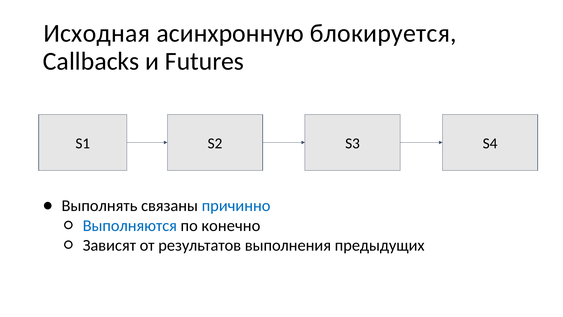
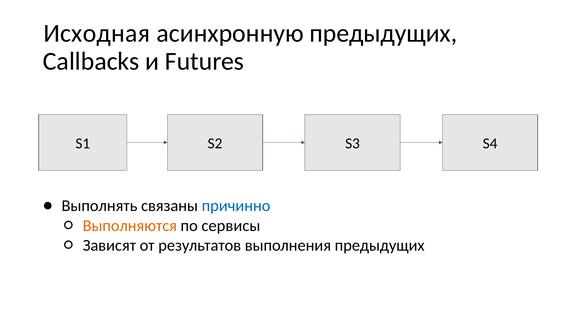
асинхронную блокируется: блокируется -> предыдущих
Выполняются colour: blue -> orange
конечно: конечно -> сервисы
